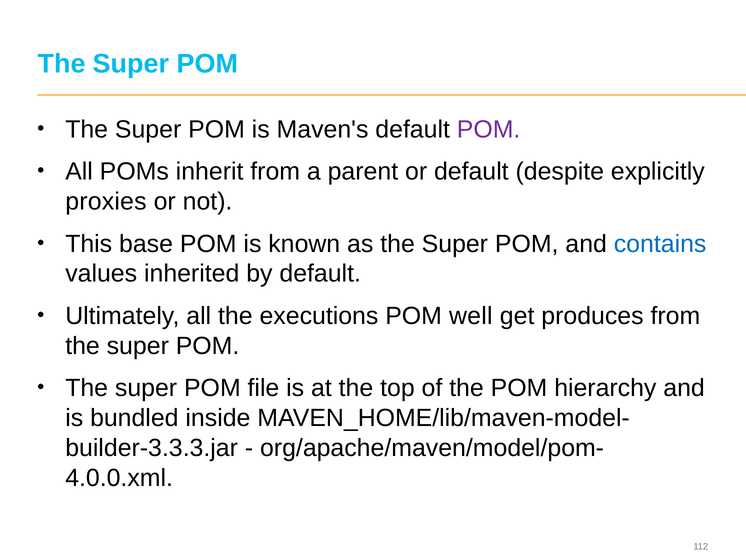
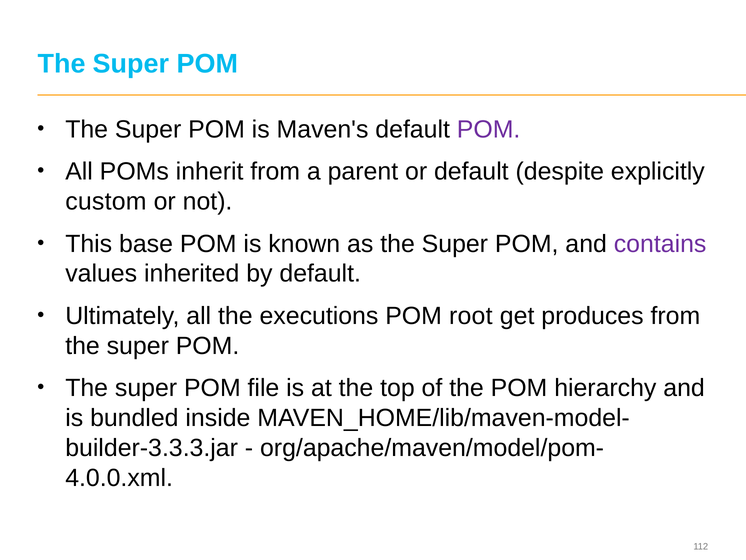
proxies: proxies -> custom
contains colour: blue -> purple
well: well -> root
